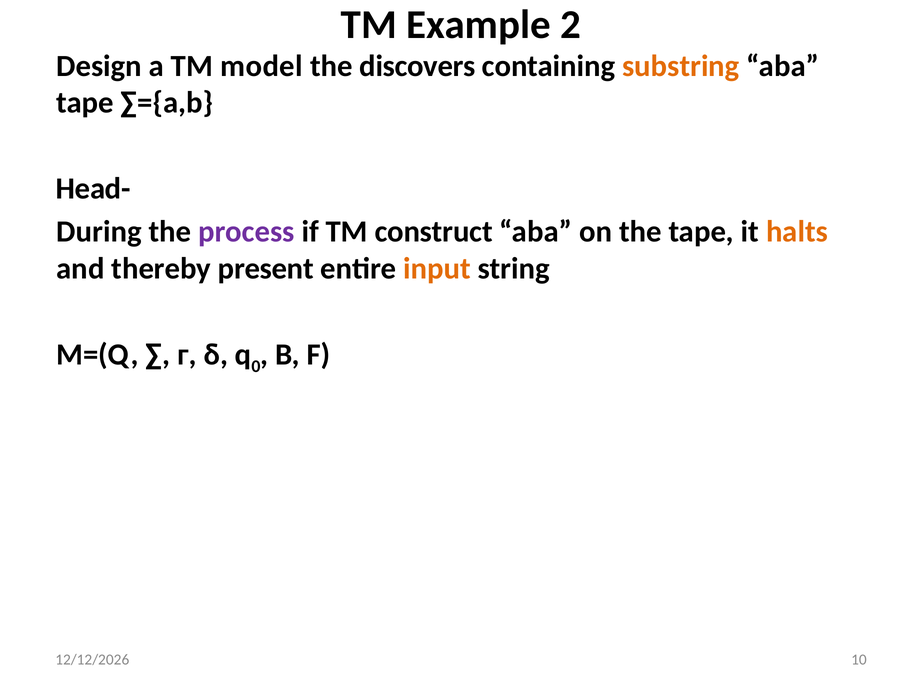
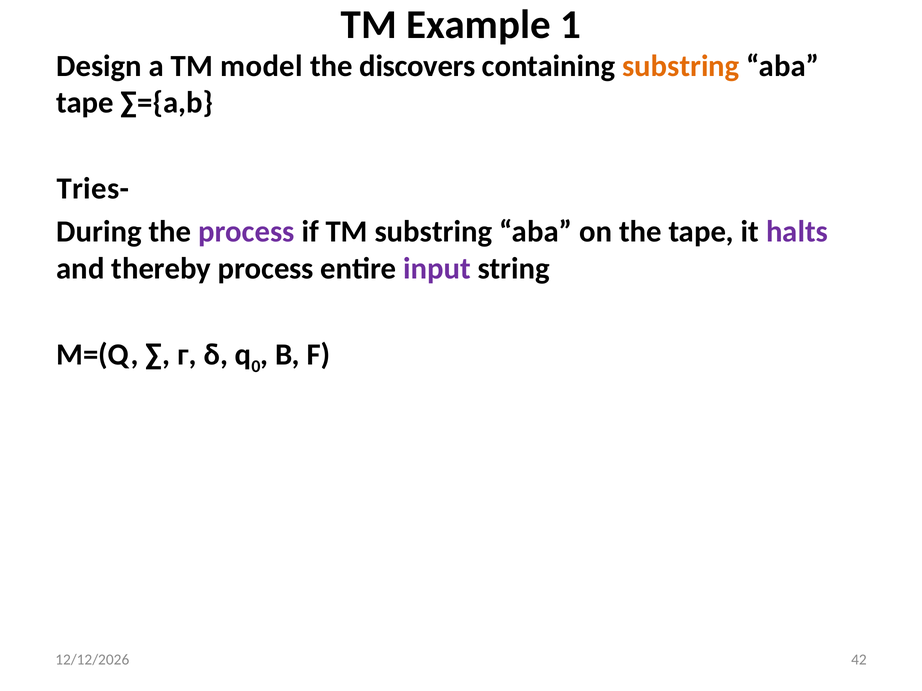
2: 2 -> 1
Head-: Head- -> Tries-
TM construct: construct -> substring
halts colour: orange -> purple
thereby present: present -> process
input colour: orange -> purple
10: 10 -> 42
